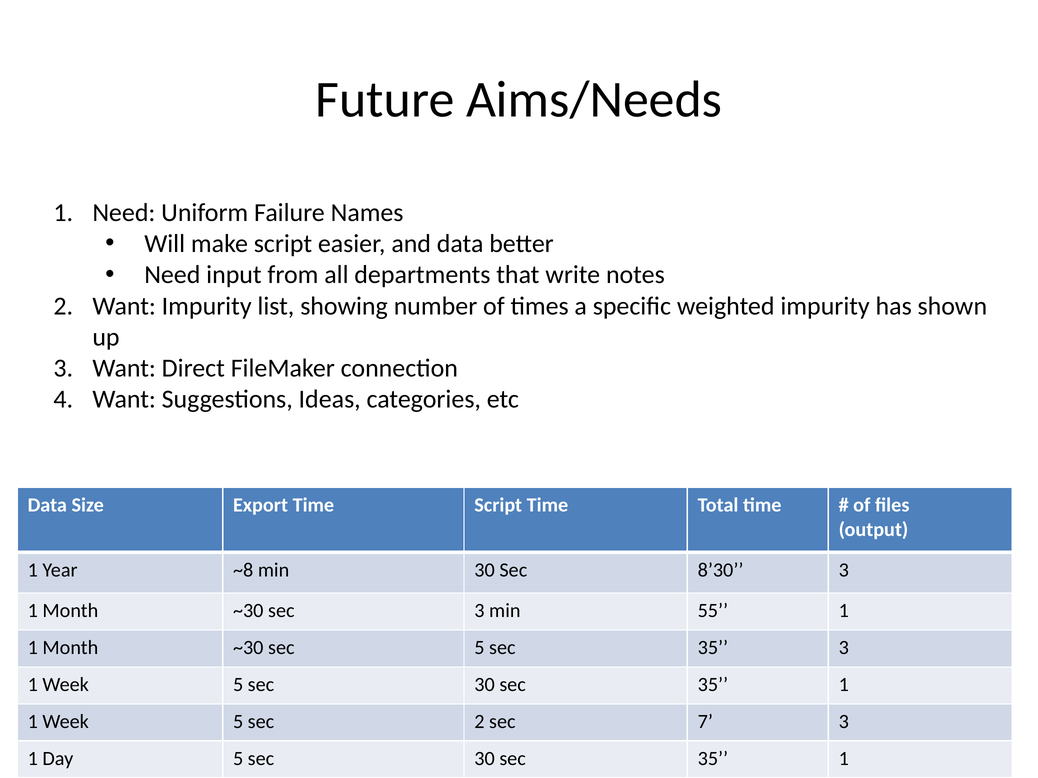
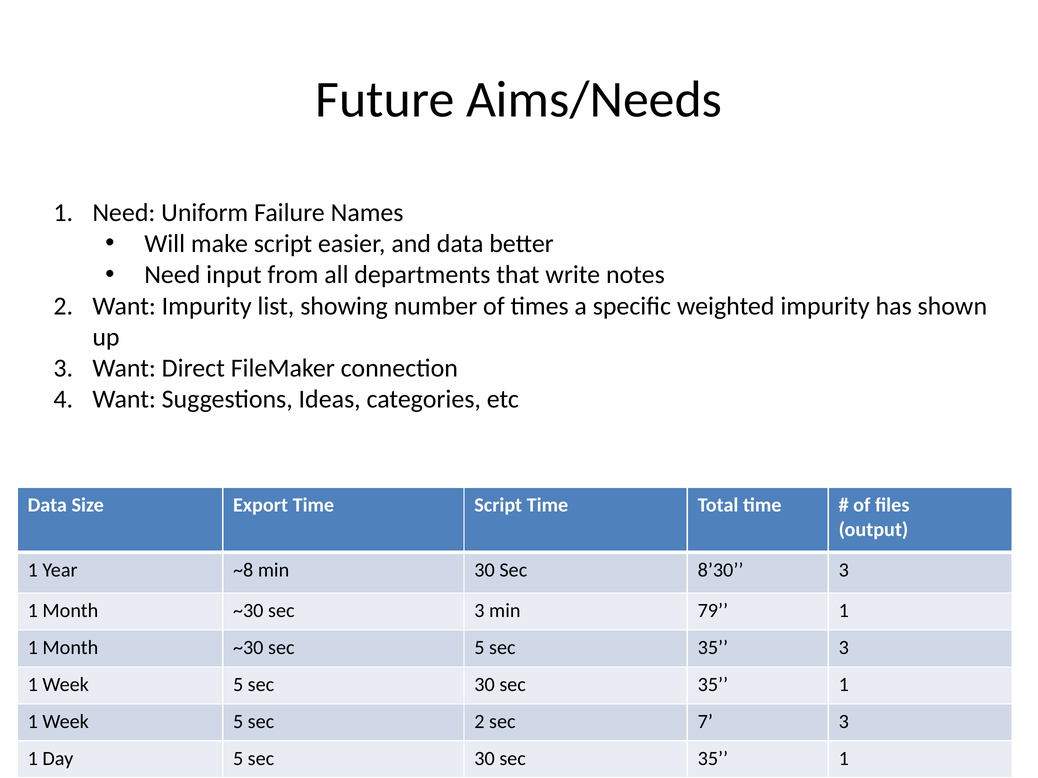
55: 55 -> 79
